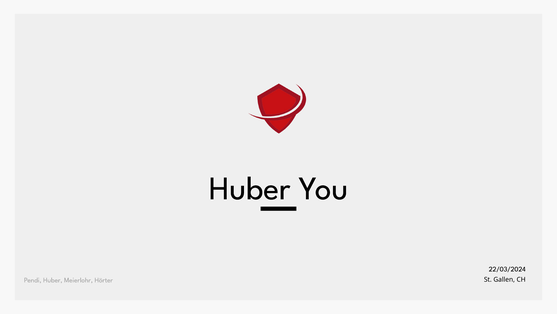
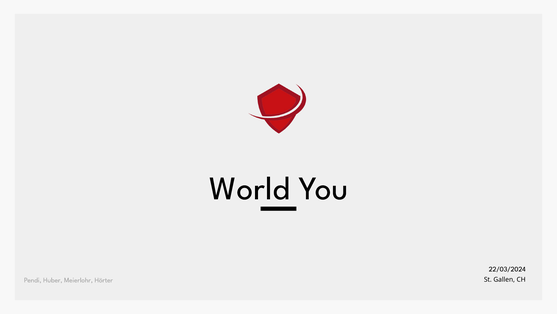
Huber at (250, 188): Huber -> World
